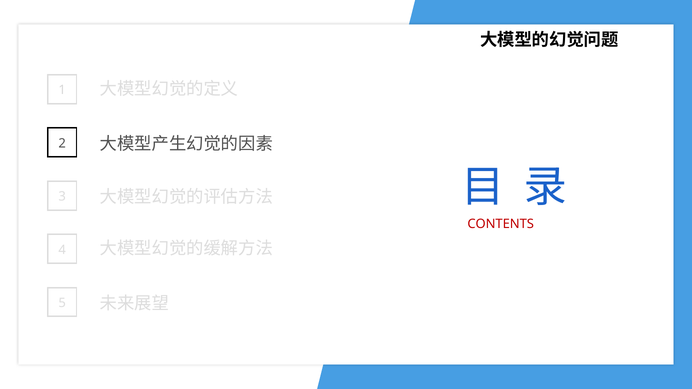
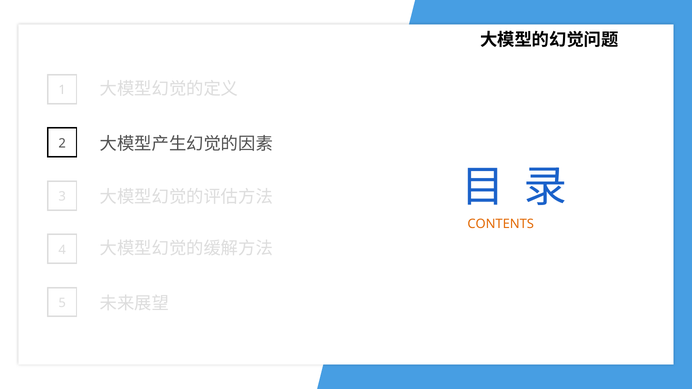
CONTENTS colour: red -> orange
